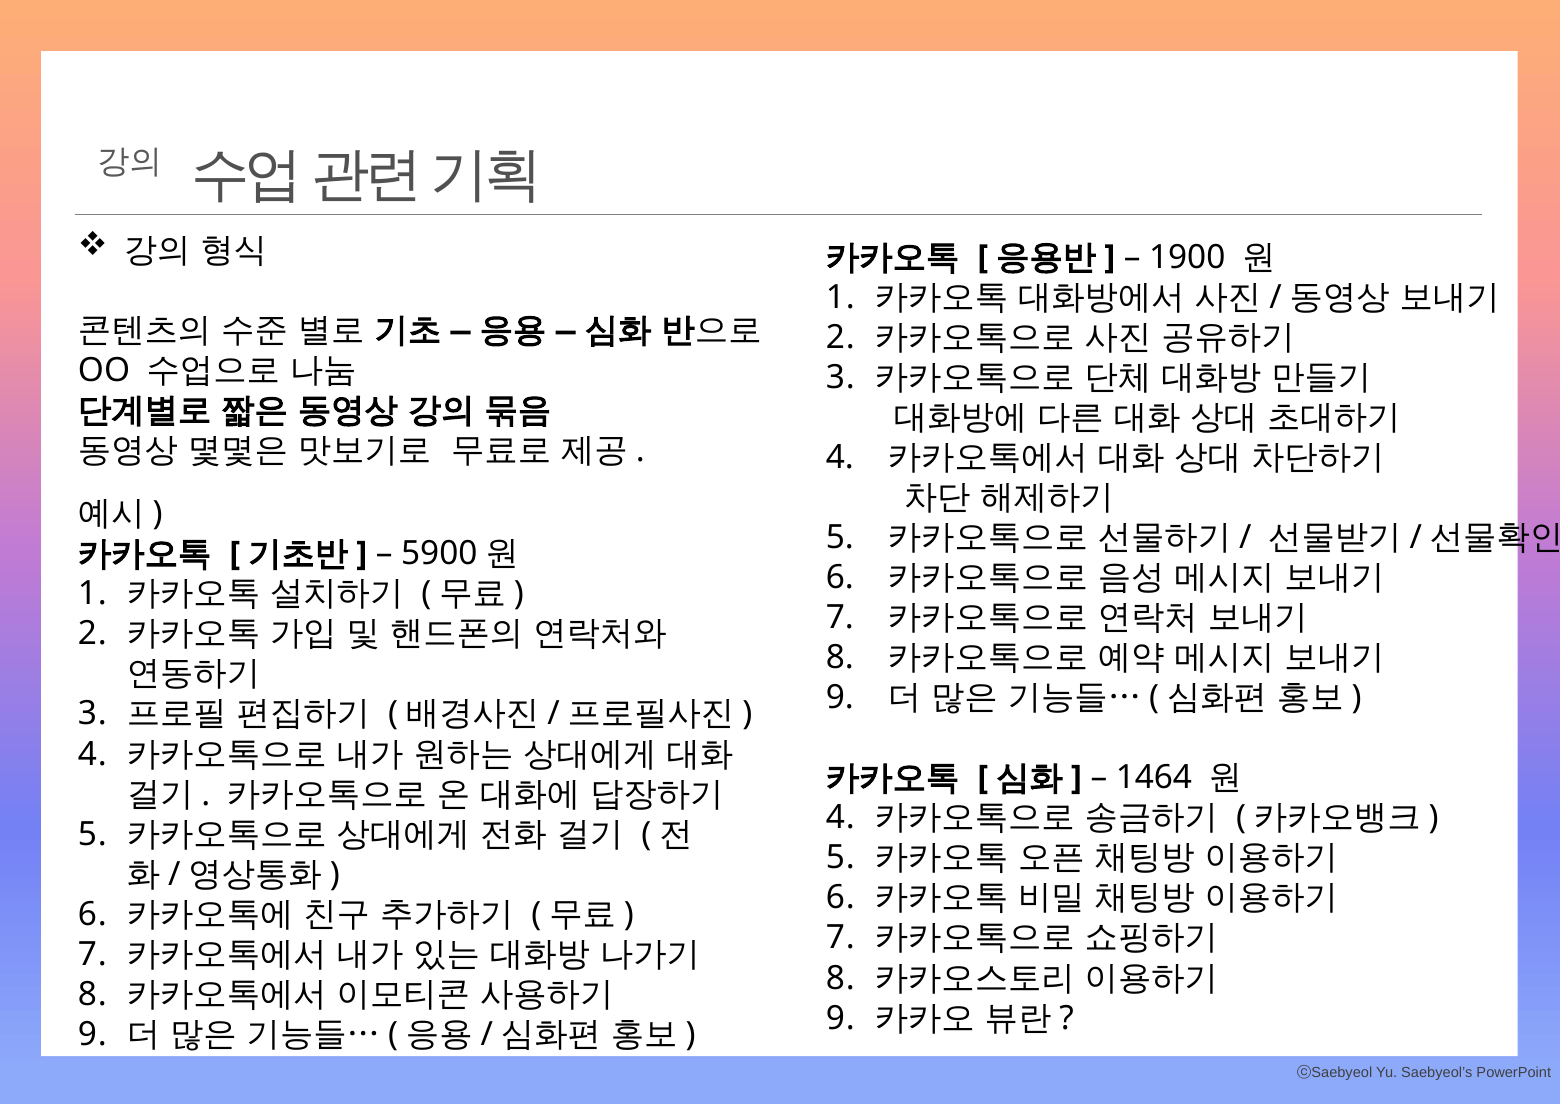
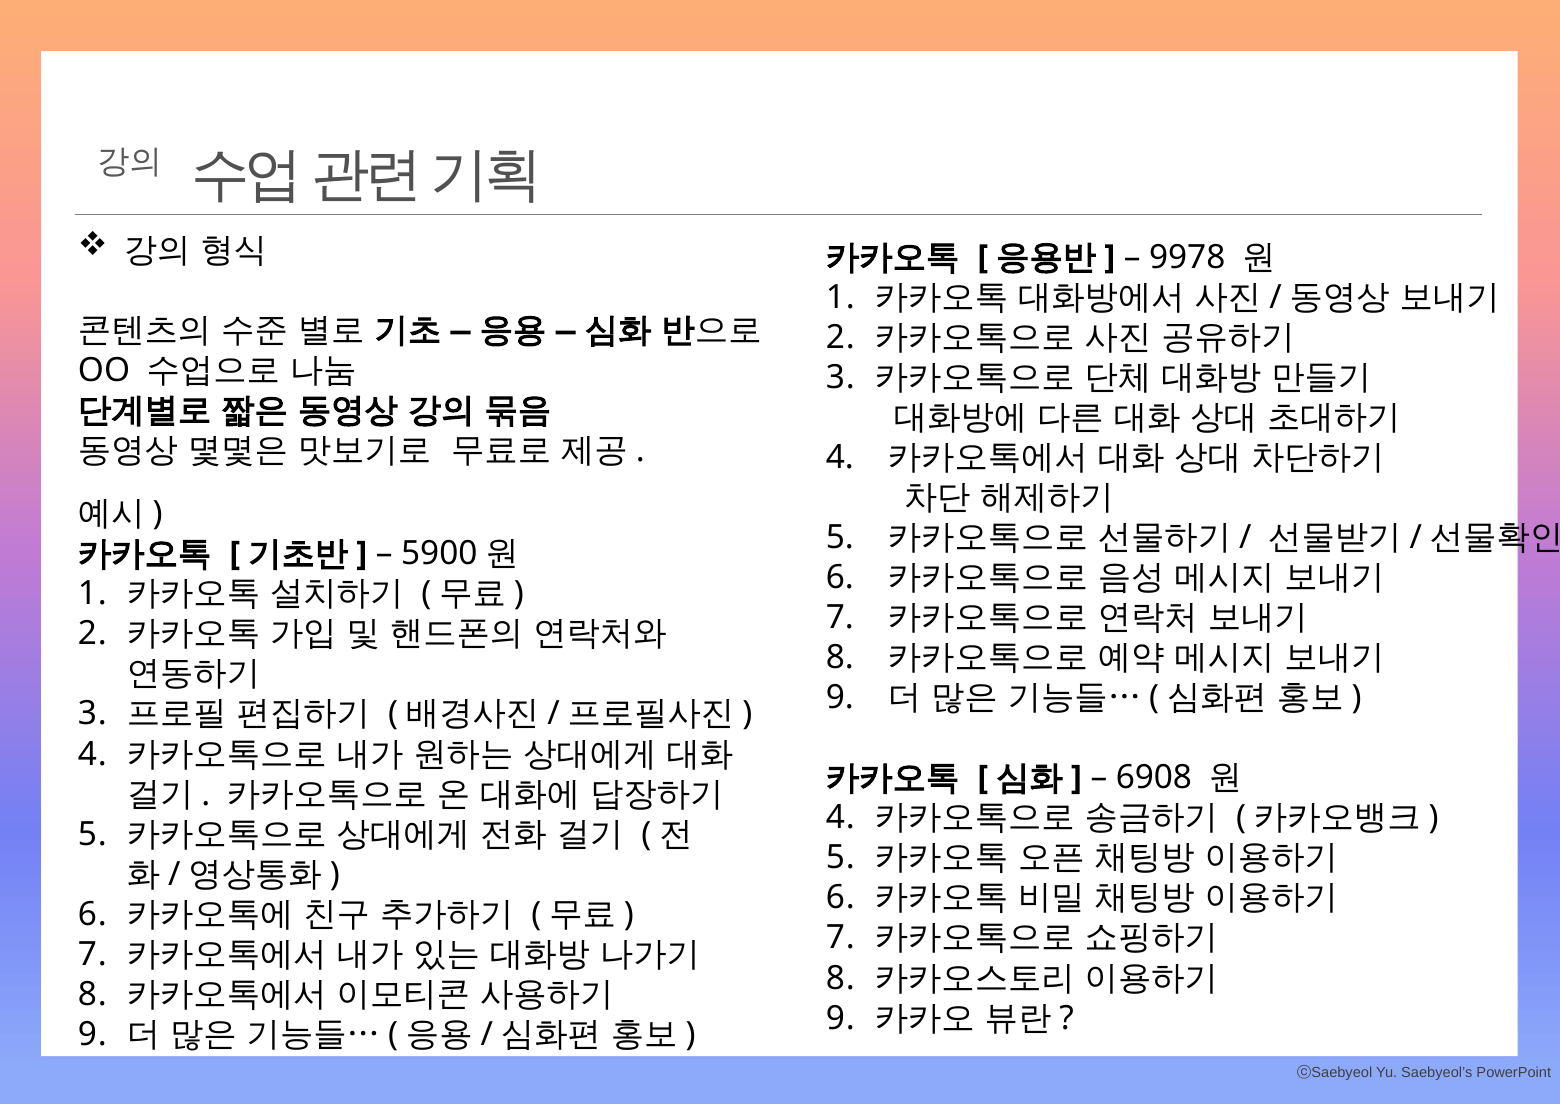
1900: 1900 -> 9978
1464: 1464 -> 6908
